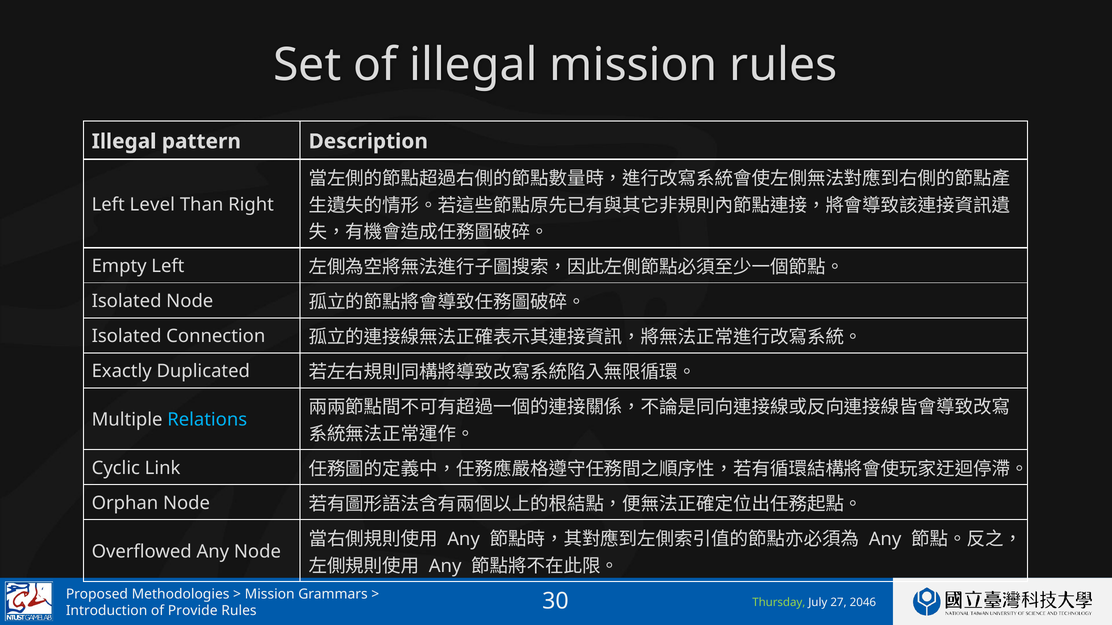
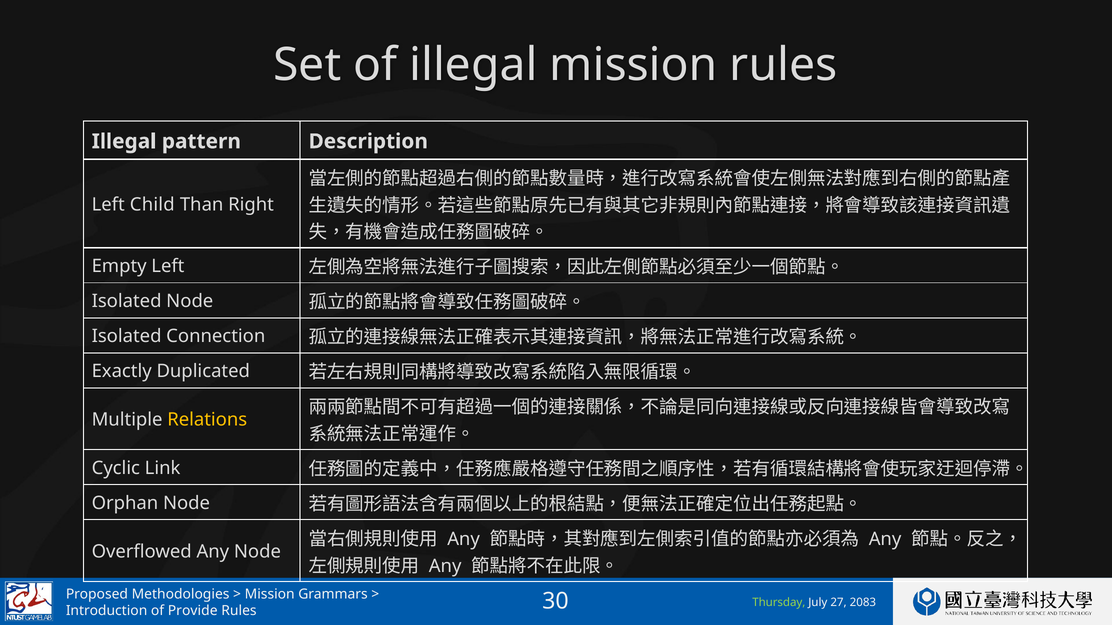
Level: Level -> Child
Relations colour: light blue -> yellow
2046: 2046 -> 2083
